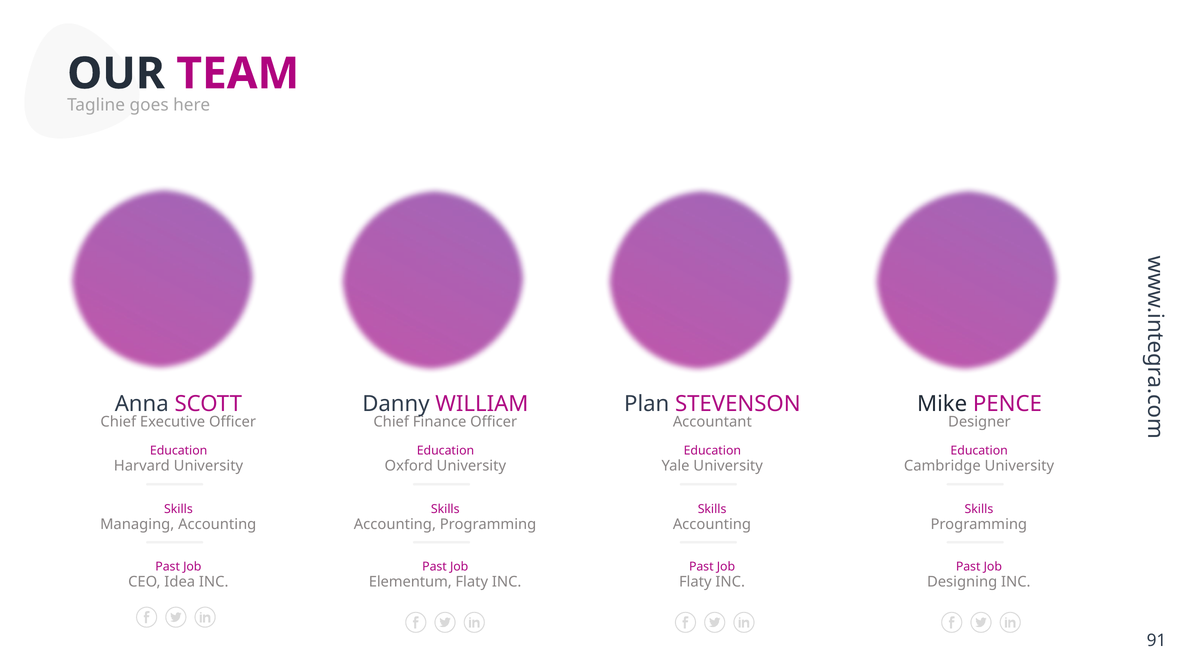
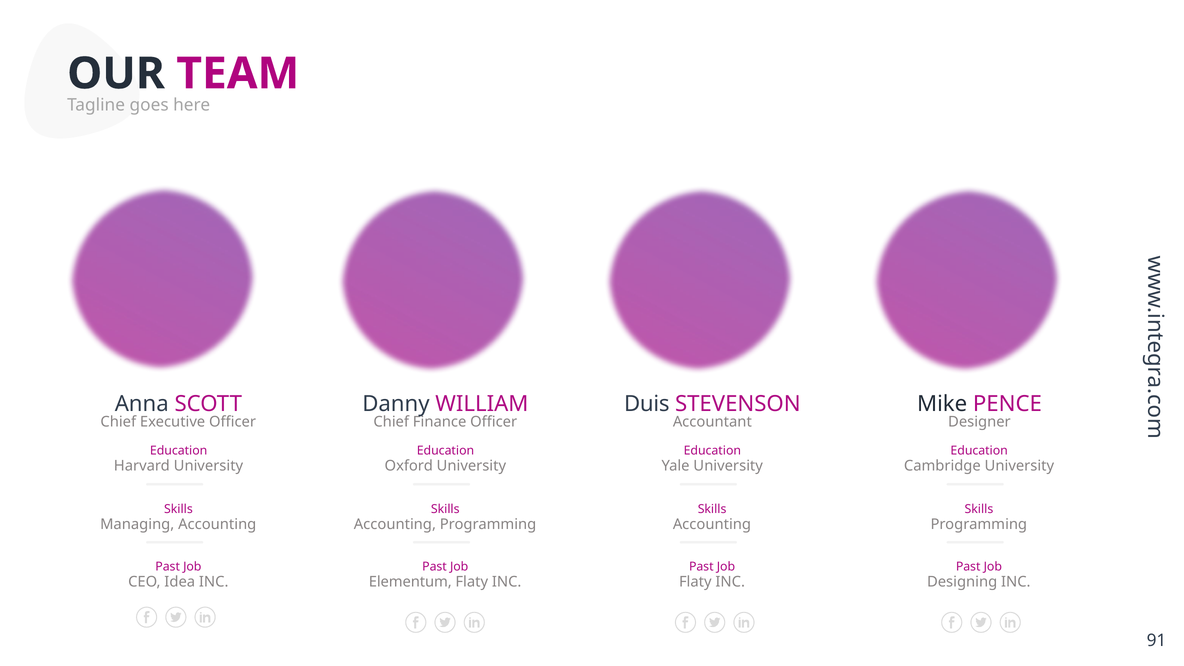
Plan: Plan -> Duis
